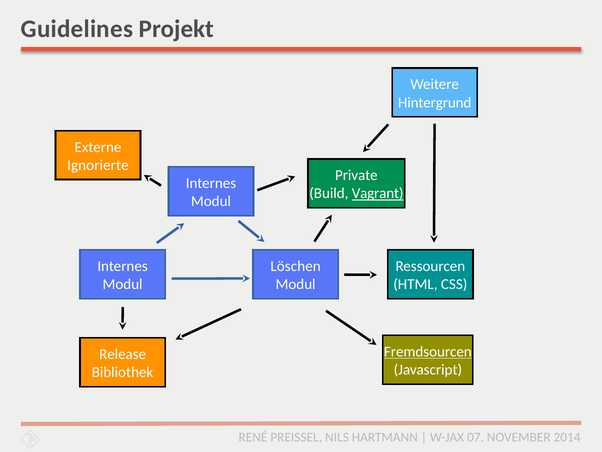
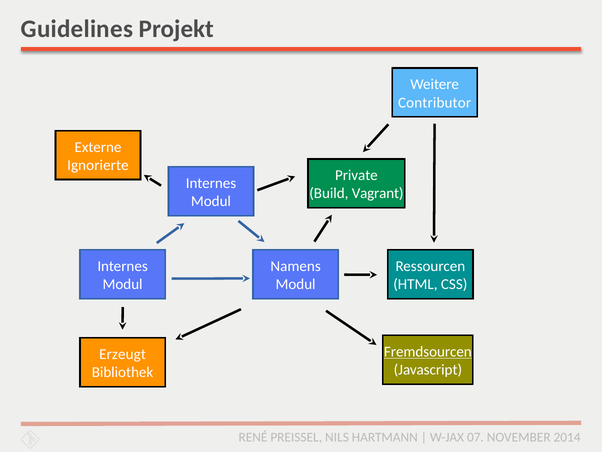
Hintergrund: Hintergrund -> Contributor
Vagrant underline: present -> none
Löschen: Löschen -> Namens
Release: Release -> Erzeugt
